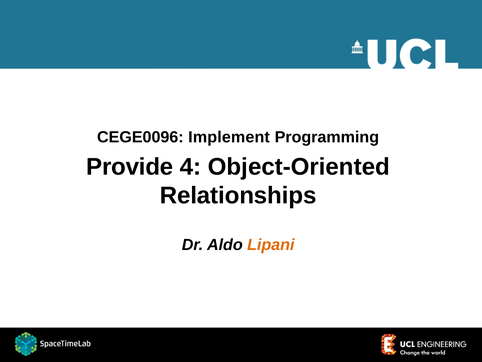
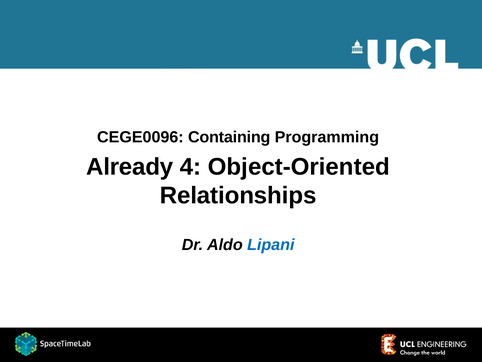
Implement: Implement -> Containing
Provide: Provide -> Already
Lipani colour: orange -> blue
